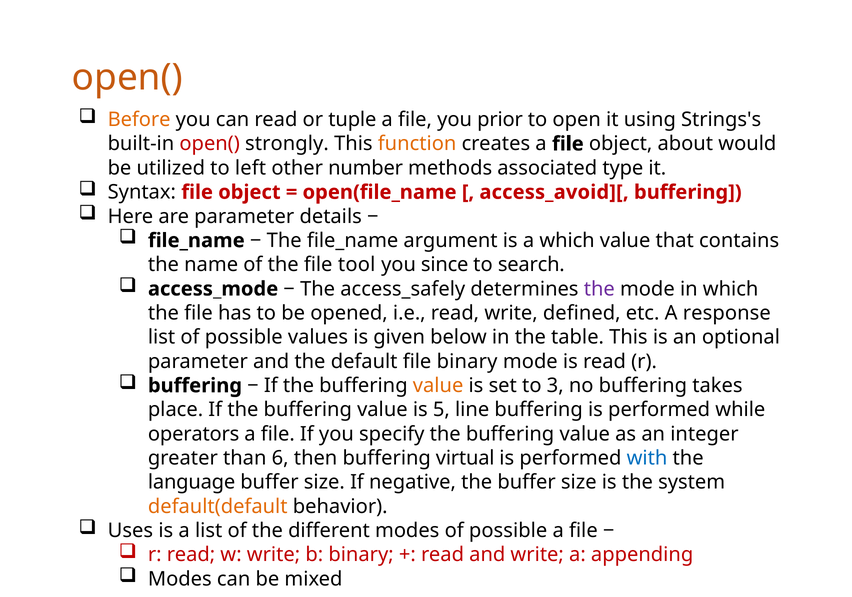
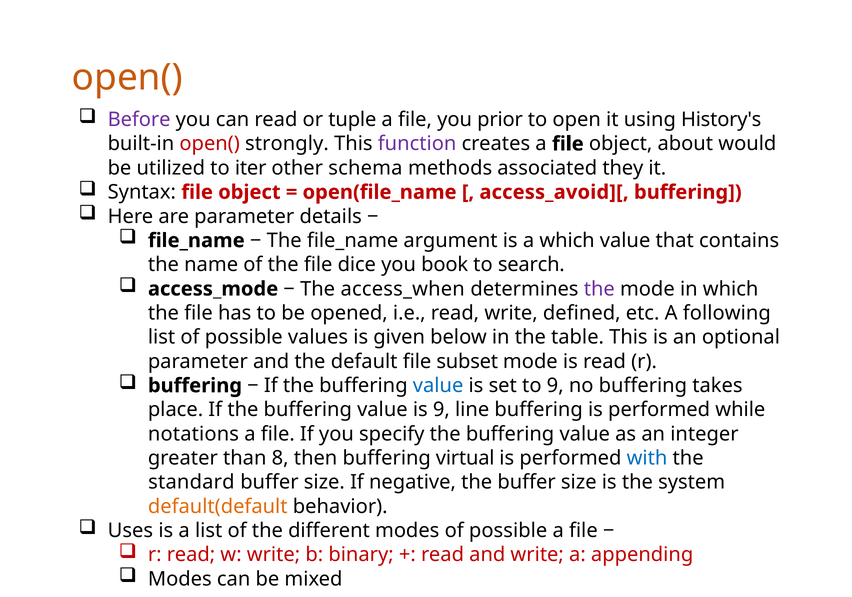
Before colour: orange -> purple
Strings's: Strings's -> History's
function colour: orange -> purple
left: left -> iter
number: number -> schema
type: type -> they
tool: tool -> dice
since: since -> book
access_safely: access_safely -> access_when
response: response -> following
file binary: binary -> subset
value at (438, 385) colour: orange -> blue
to 3: 3 -> 9
is 5: 5 -> 9
operators: operators -> notations
6: 6 -> 8
language: language -> standard
